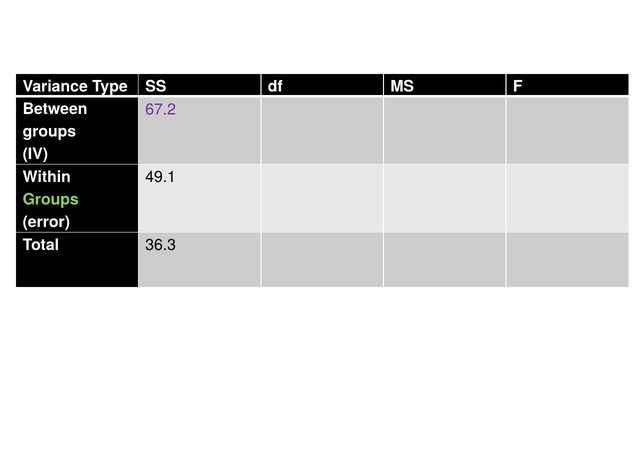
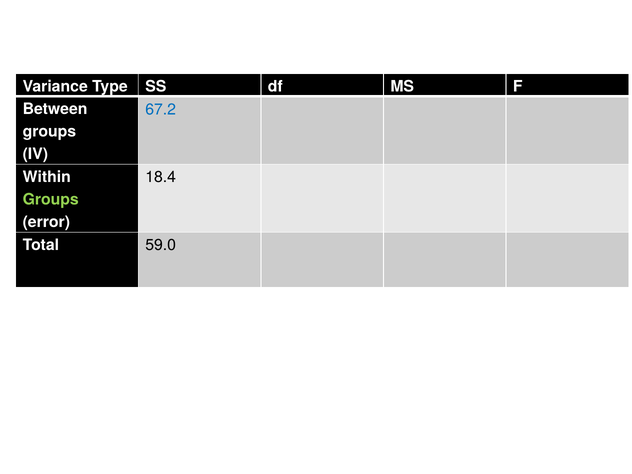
67.2 colour: purple -> blue
49.1: 49.1 -> 18.4
36.3: 36.3 -> 59.0
